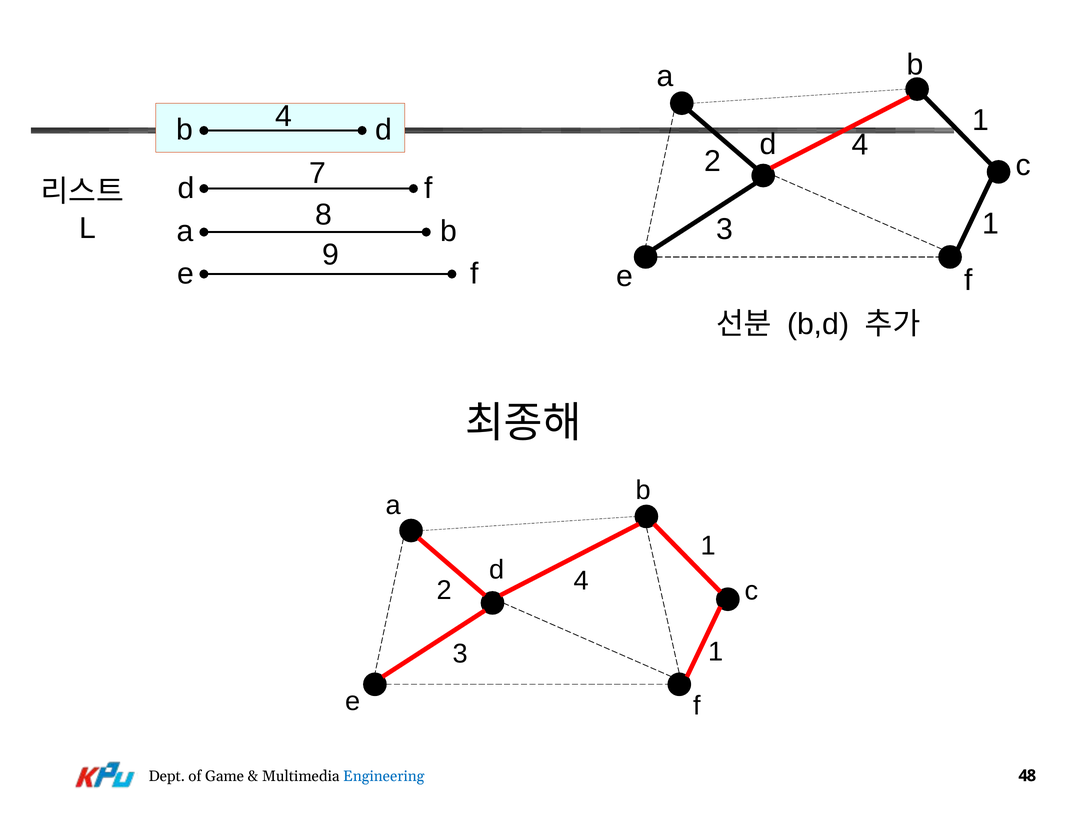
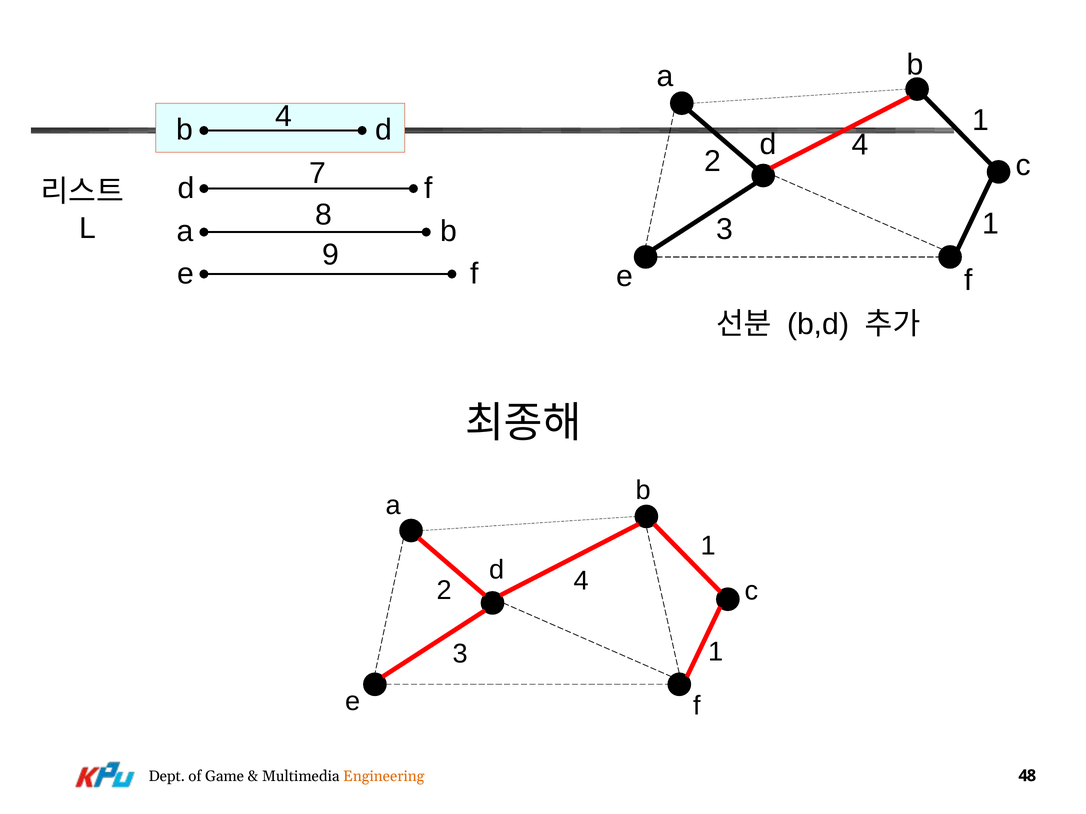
Engineering colour: blue -> orange
